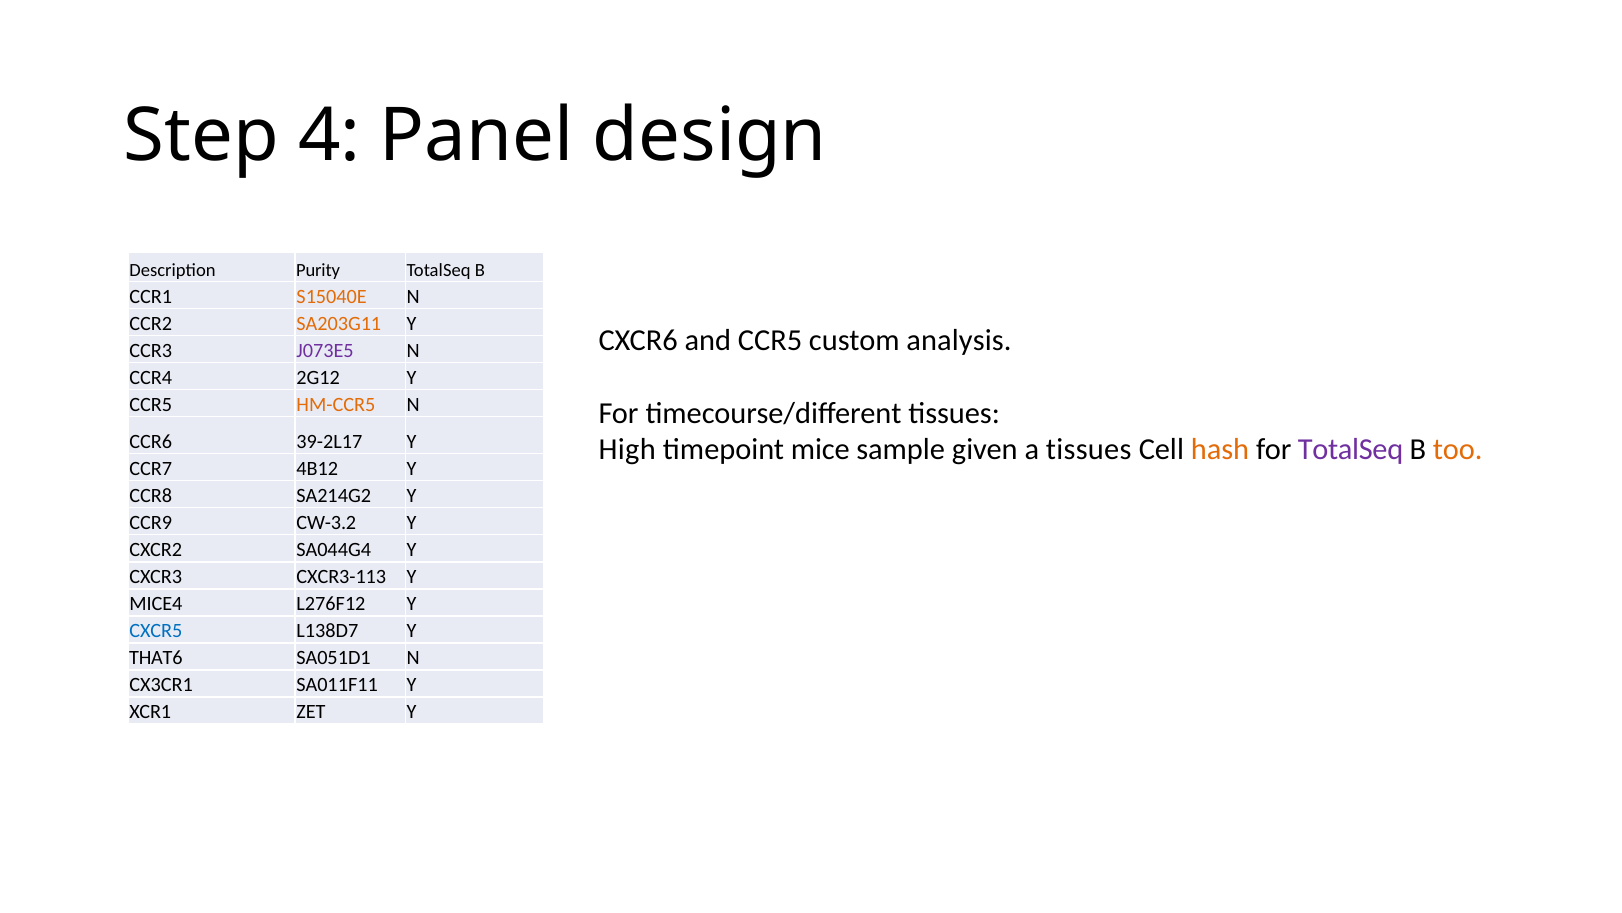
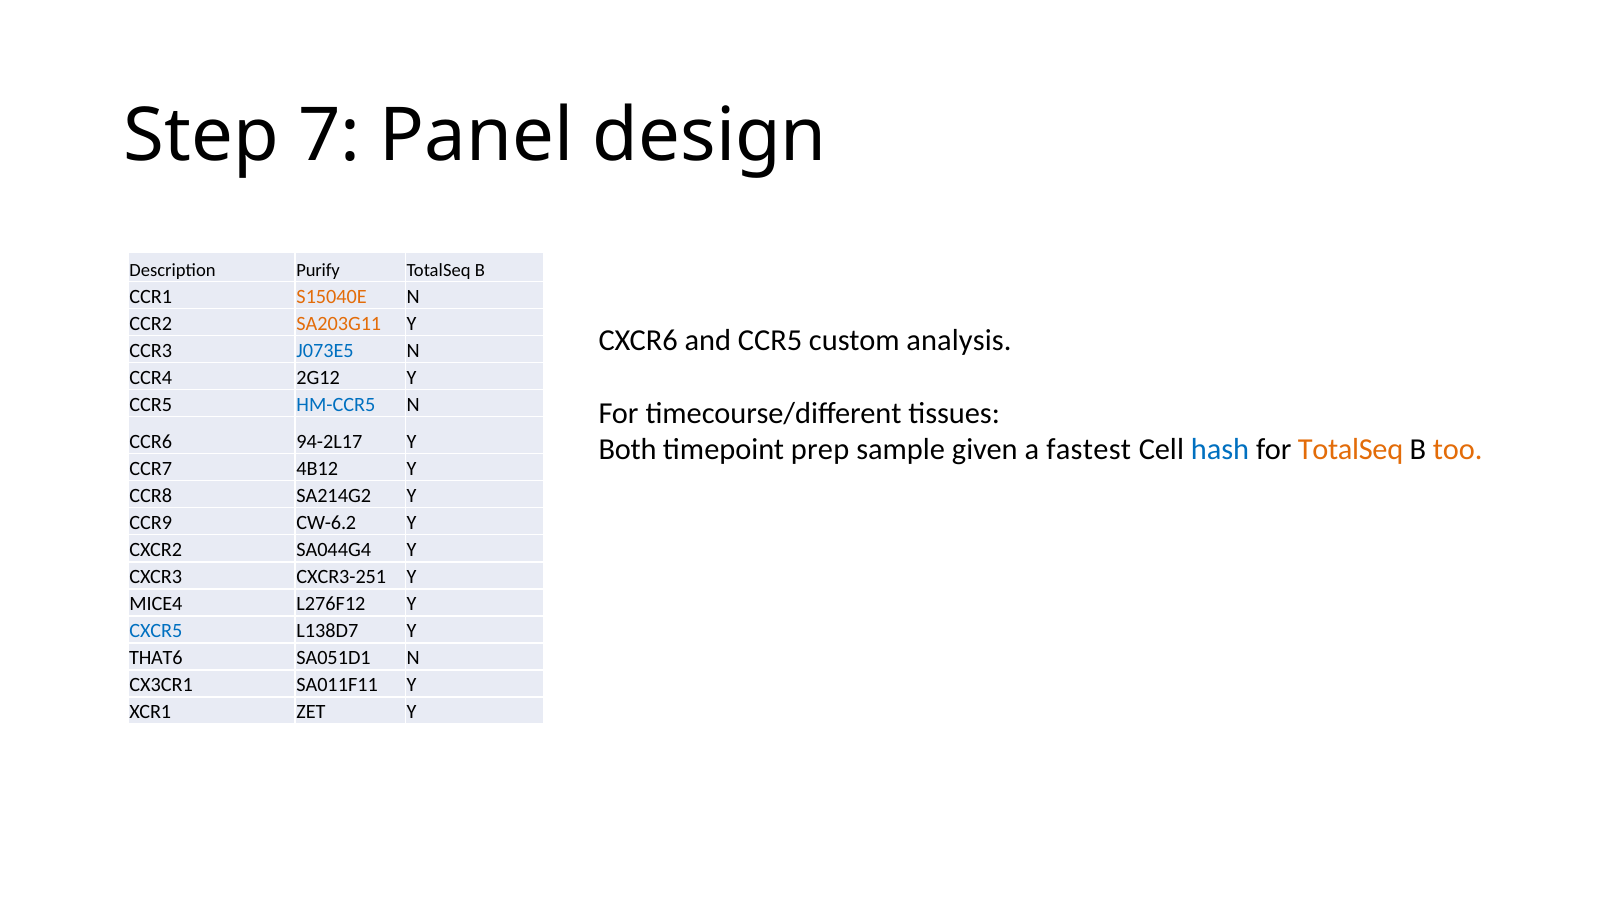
4: 4 -> 7
Purity: Purity -> Purify
J073E5 colour: purple -> blue
HM-CCR5 colour: orange -> blue
39-2L17: 39-2L17 -> 94-2L17
High: High -> Both
mice: mice -> prep
a tissues: tissues -> fastest
hash colour: orange -> blue
TotalSeq at (1351, 449) colour: purple -> orange
CW-3.2: CW-3.2 -> CW-6.2
CXCR3-113: CXCR3-113 -> CXCR3-251
